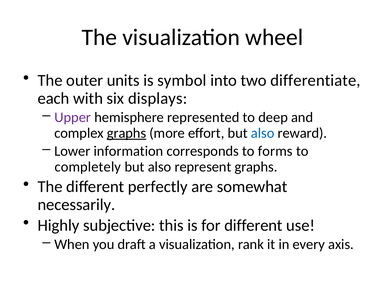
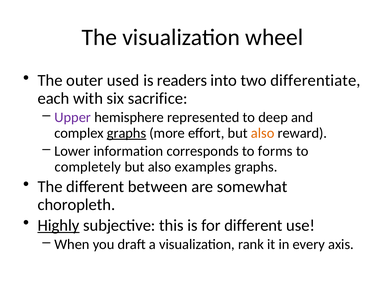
units: units -> used
symbol: symbol -> readers
displays: displays -> sacrifice
also at (263, 133) colour: blue -> orange
represent: represent -> examples
perfectly: perfectly -> between
necessarily: necessarily -> choropleth
Highly underline: none -> present
